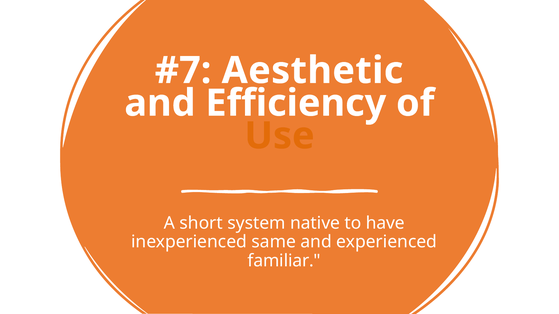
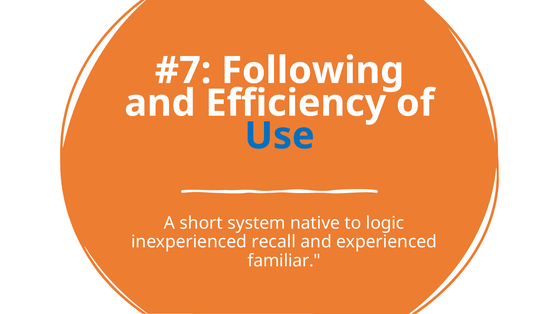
Aesthetic: Aesthetic -> Following
Use colour: orange -> blue
have: have -> logic
same: same -> recall
